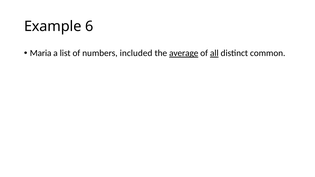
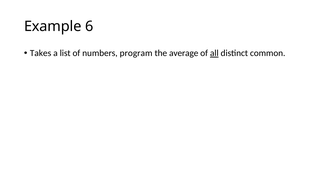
Maria: Maria -> Takes
included: included -> program
average underline: present -> none
